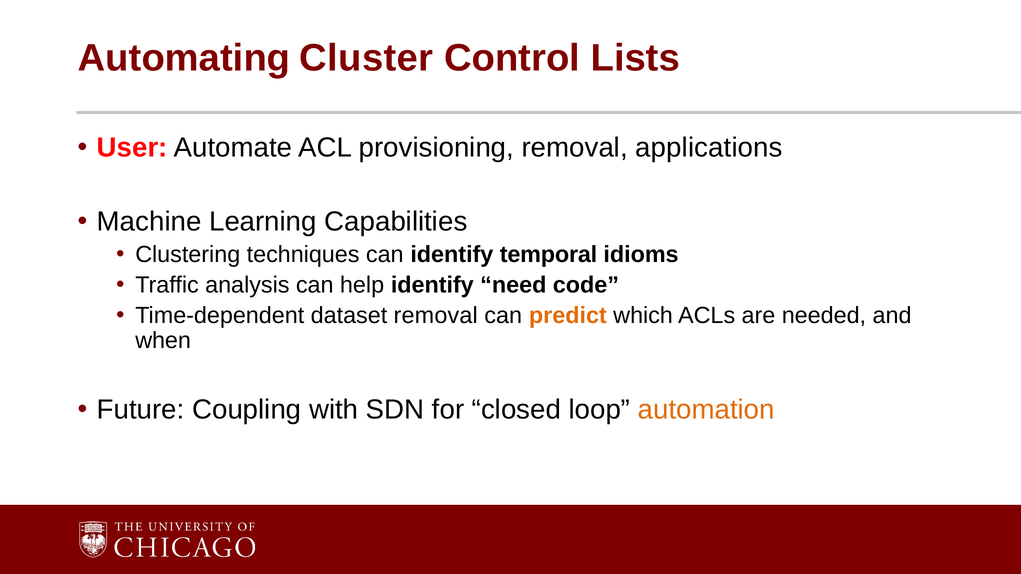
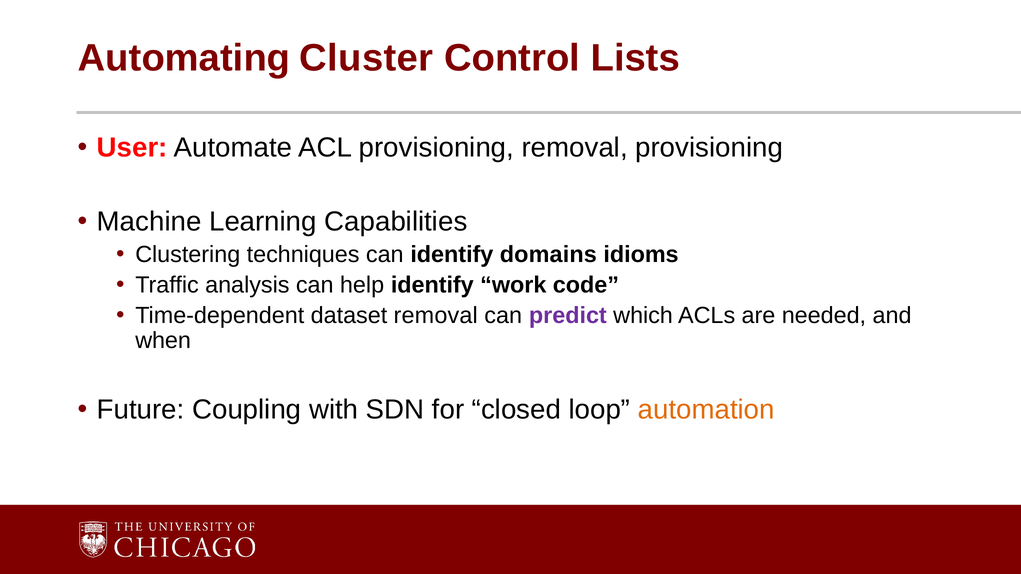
removal applications: applications -> provisioning
temporal: temporal -> domains
need: need -> work
predict colour: orange -> purple
